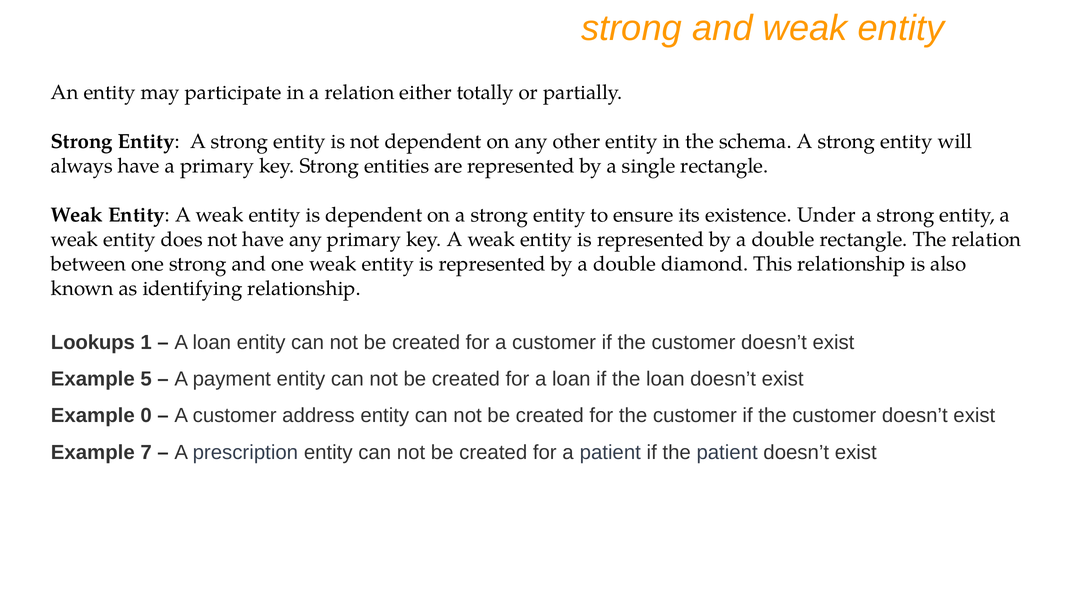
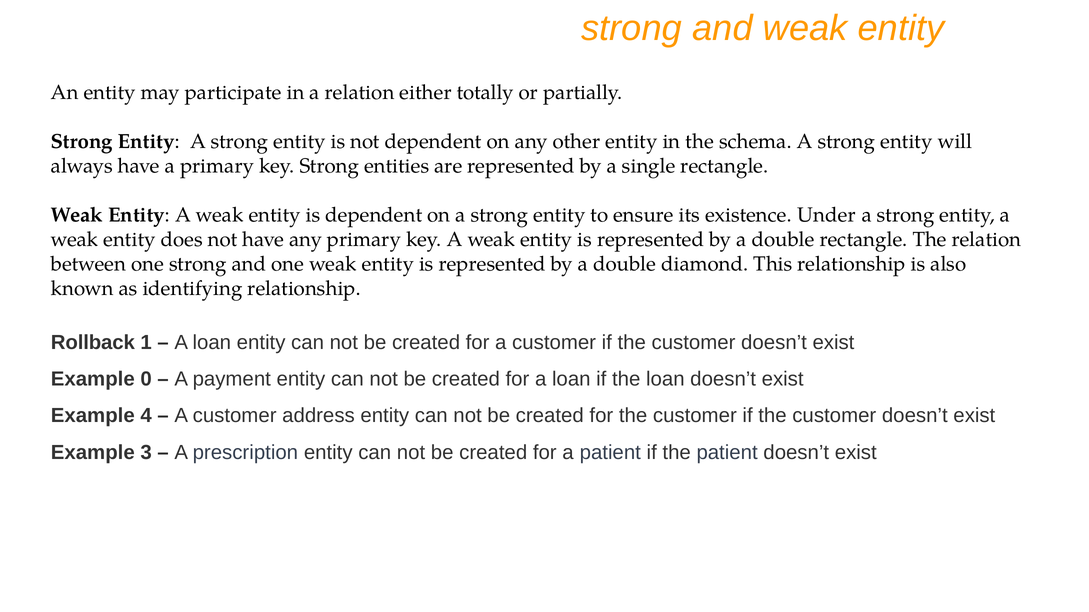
Lookups: Lookups -> Rollback
5: 5 -> 0
0: 0 -> 4
7: 7 -> 3
